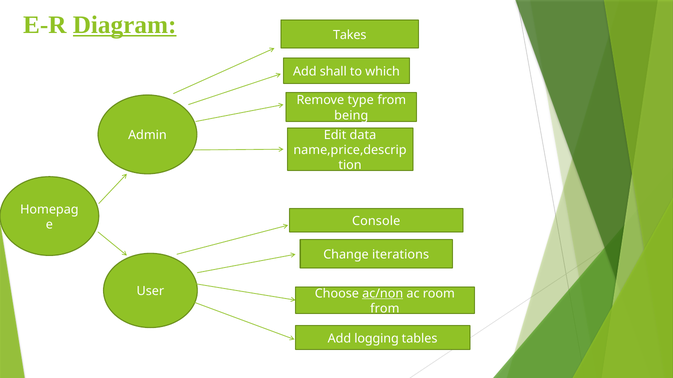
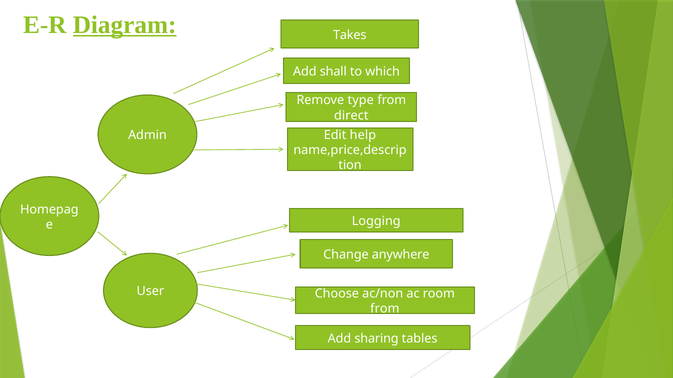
being: being -> direct
data: data -> help
Console: Console -> Logging
iterations: iterations -> anywhere
ac/non underline: present -> none
logging: logging -> sharing
